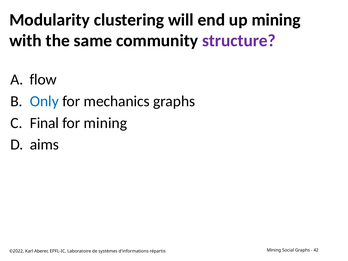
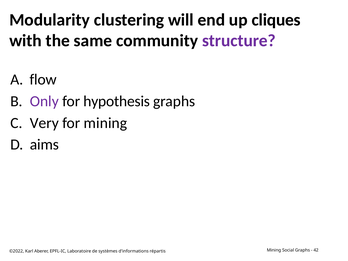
up mining: mining -> cliques
Only colour: blue -> purple
mechanics: mechanics -> hypothesis
Final: Final -> Very
